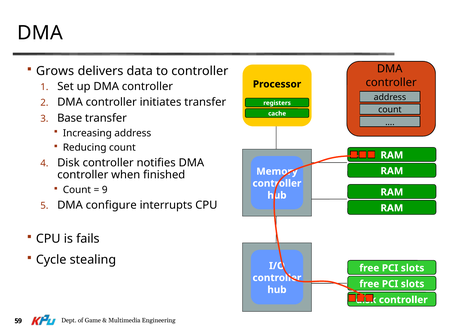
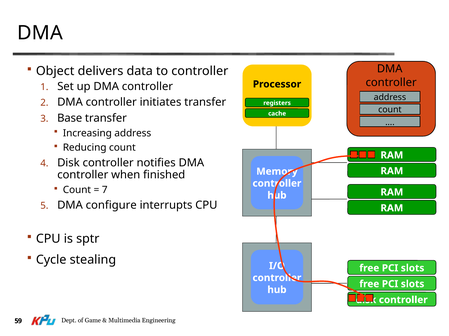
Grows: Grows -> Object
9: 9 -> 7
fails: fails -> sptr
